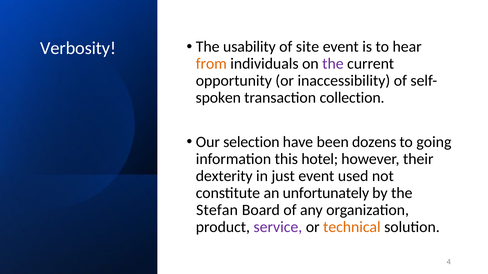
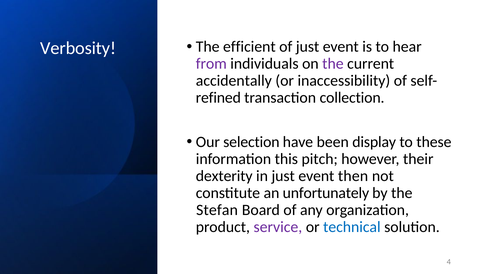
usability: usability -> efficient
of site: site -> just
from colour: orange -> purple
opportunity: opportunity -> accidentally
spoken: spoken -> refined
dozens: dozens -> display
going: going -> these
hotel: hotel -> pitch
used: used -> then
technical colour: orange -> blue
